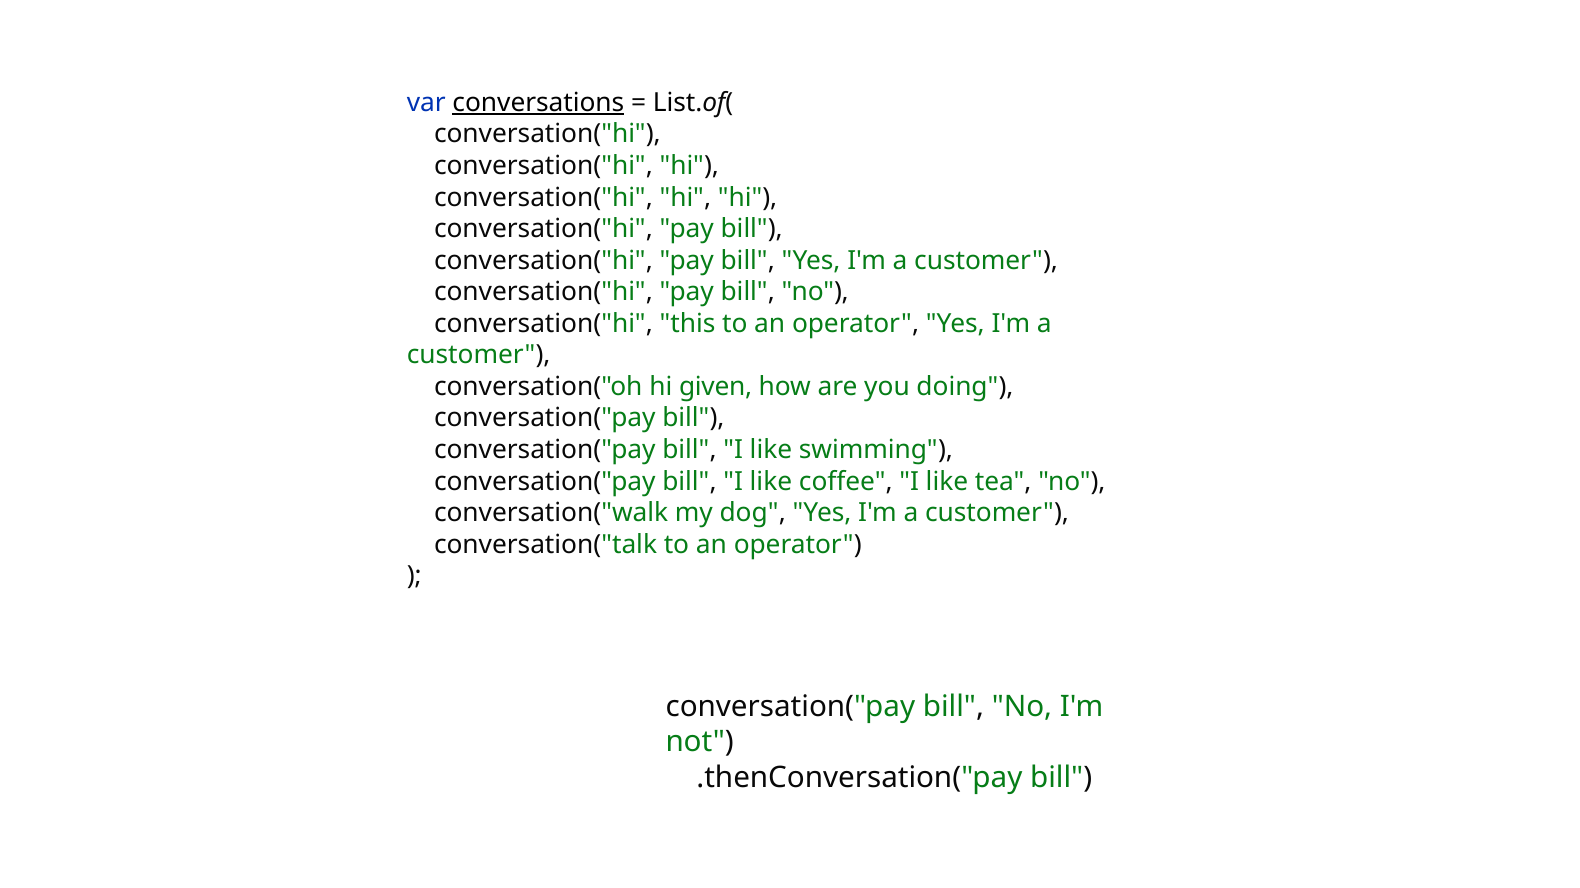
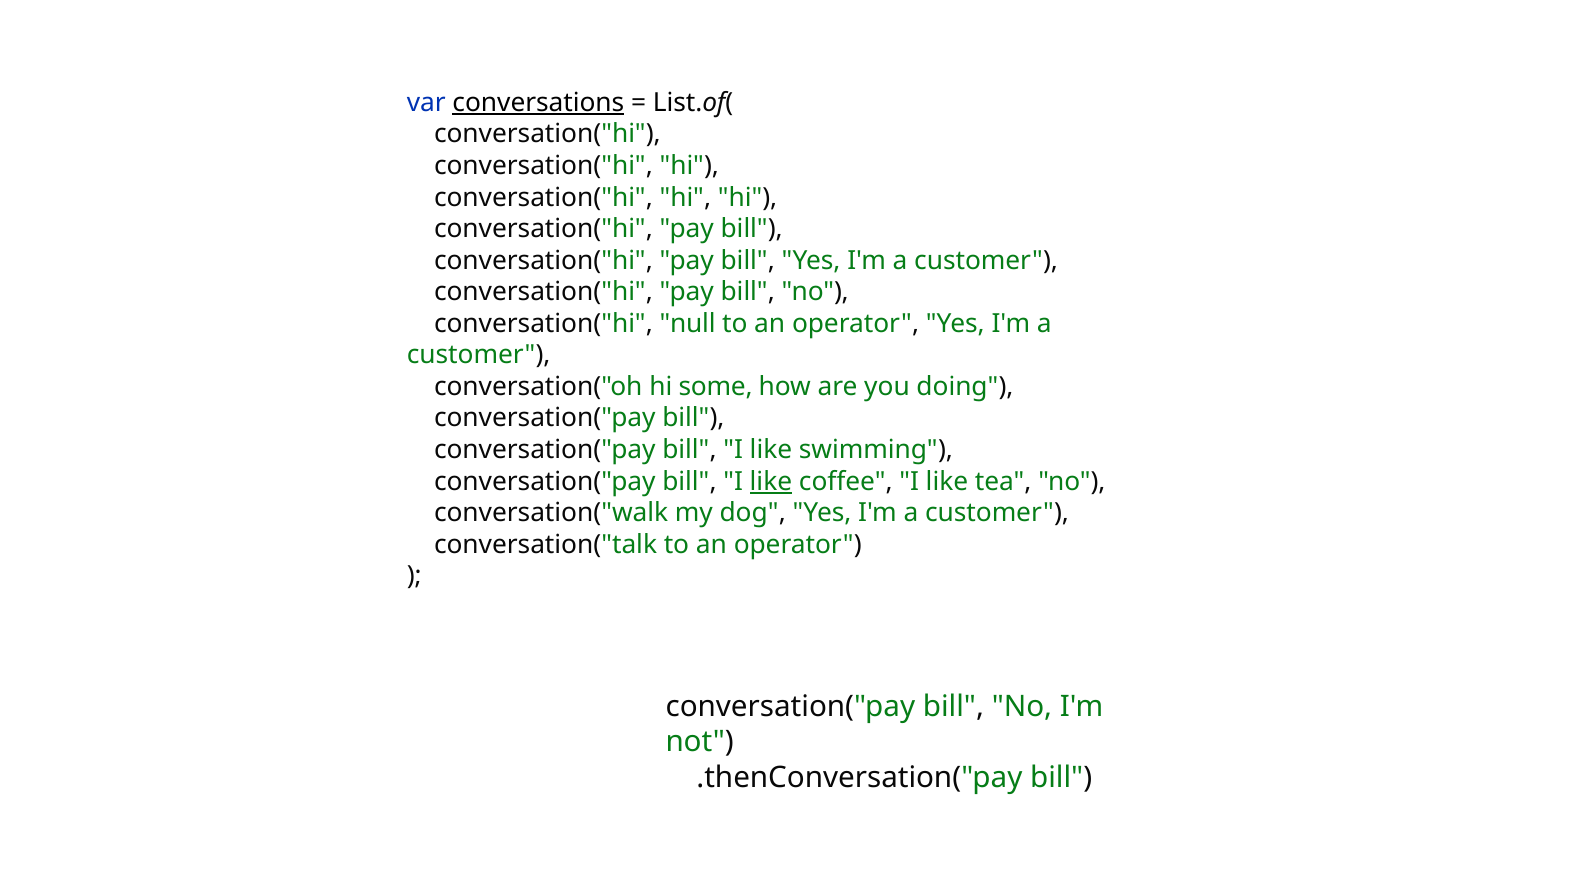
this: this -> null
given: given -> some
like at (771, 482) underline: none -> present
